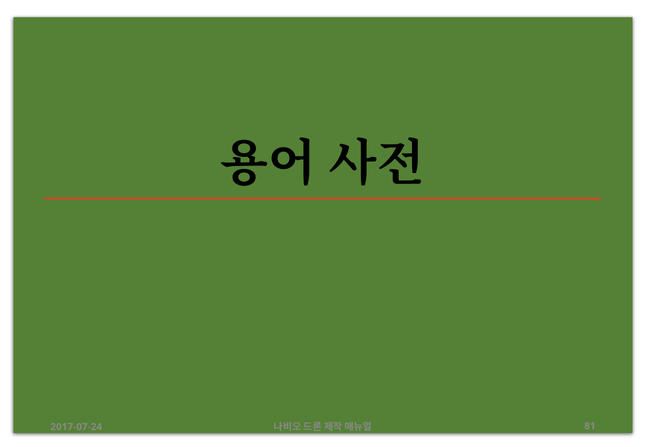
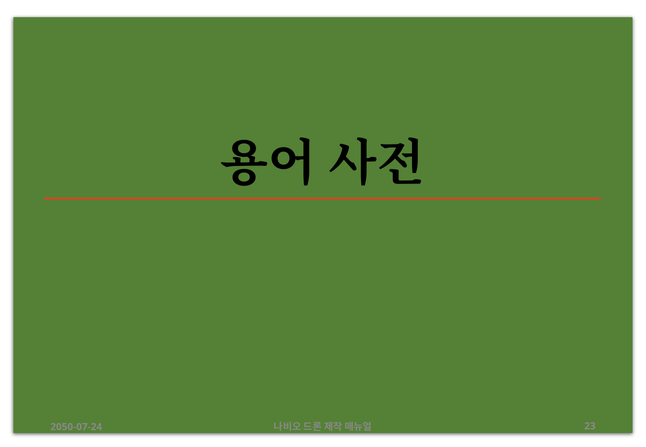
2017-07-24: 2017-07-24 -> 2050-07-24
81: 81 -> 23
